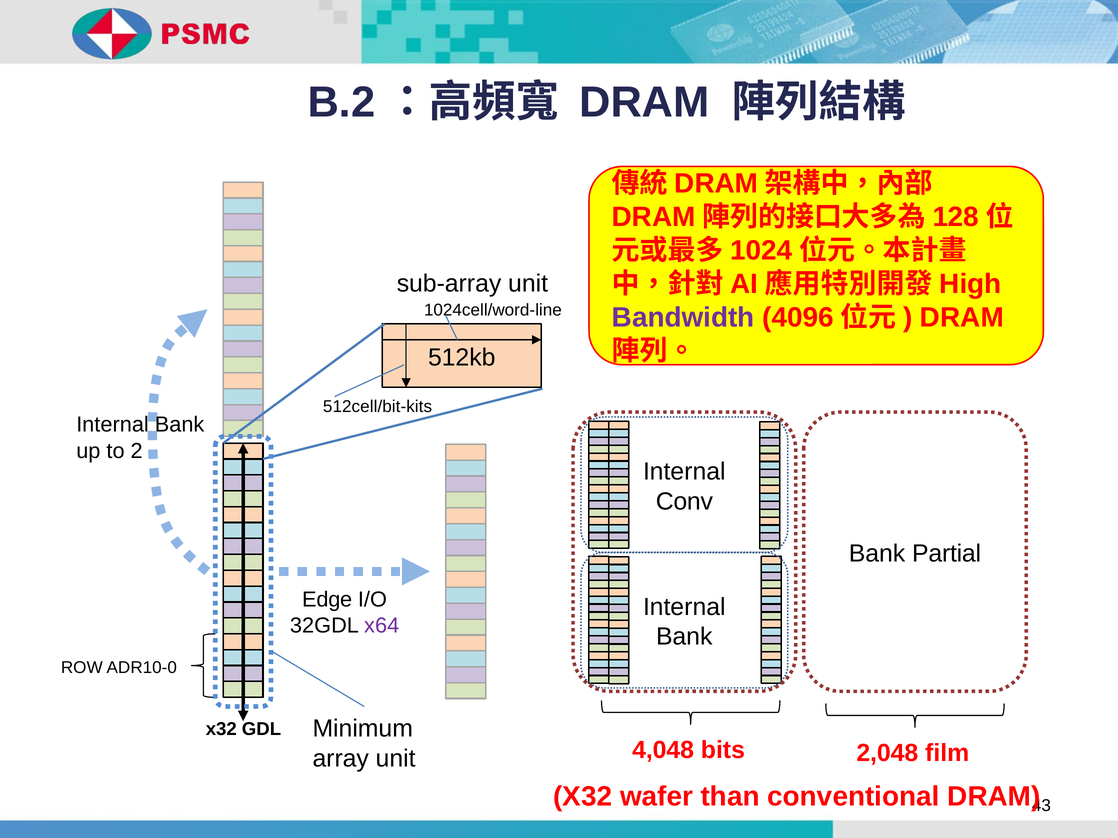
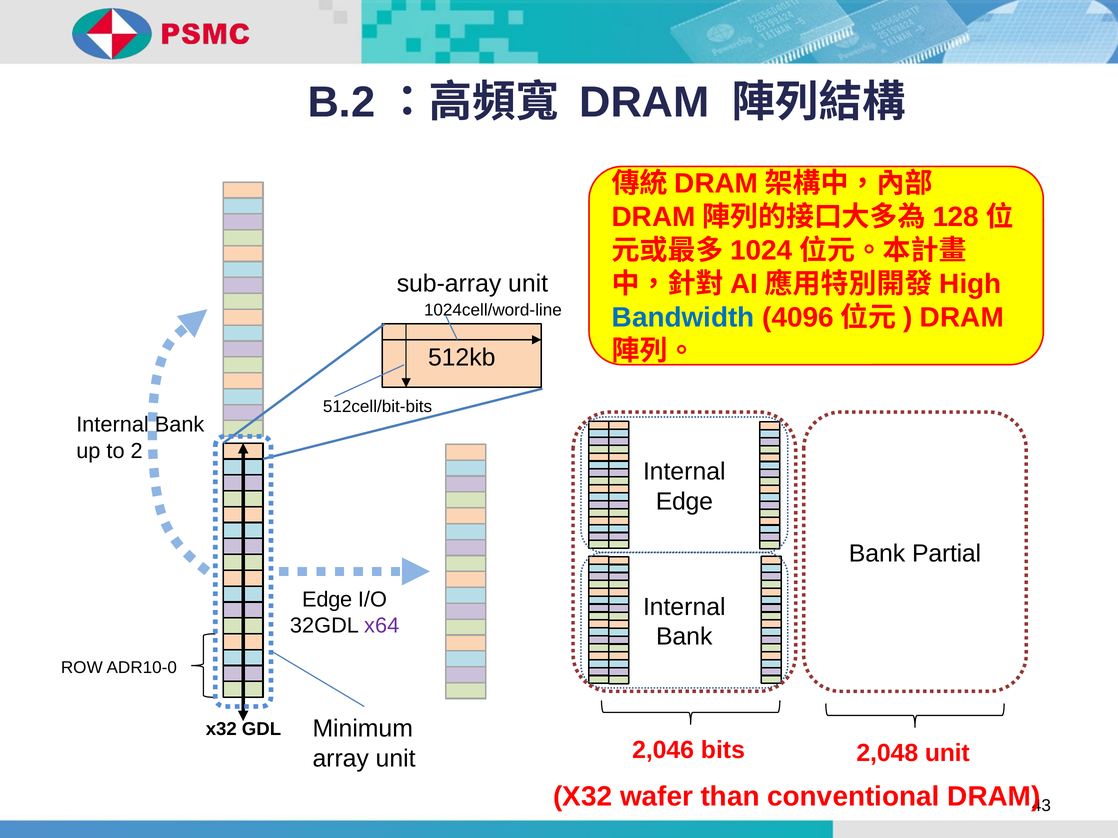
Bandwidth colour: purple -> blue
512cell/bit-kits: 512cell/bit-kits -> 512cell/bit-bits
Conv at (684, 502): Conv -> Edge
4,048: 4,048 -> 2,046
2,048 film: film -> unit
